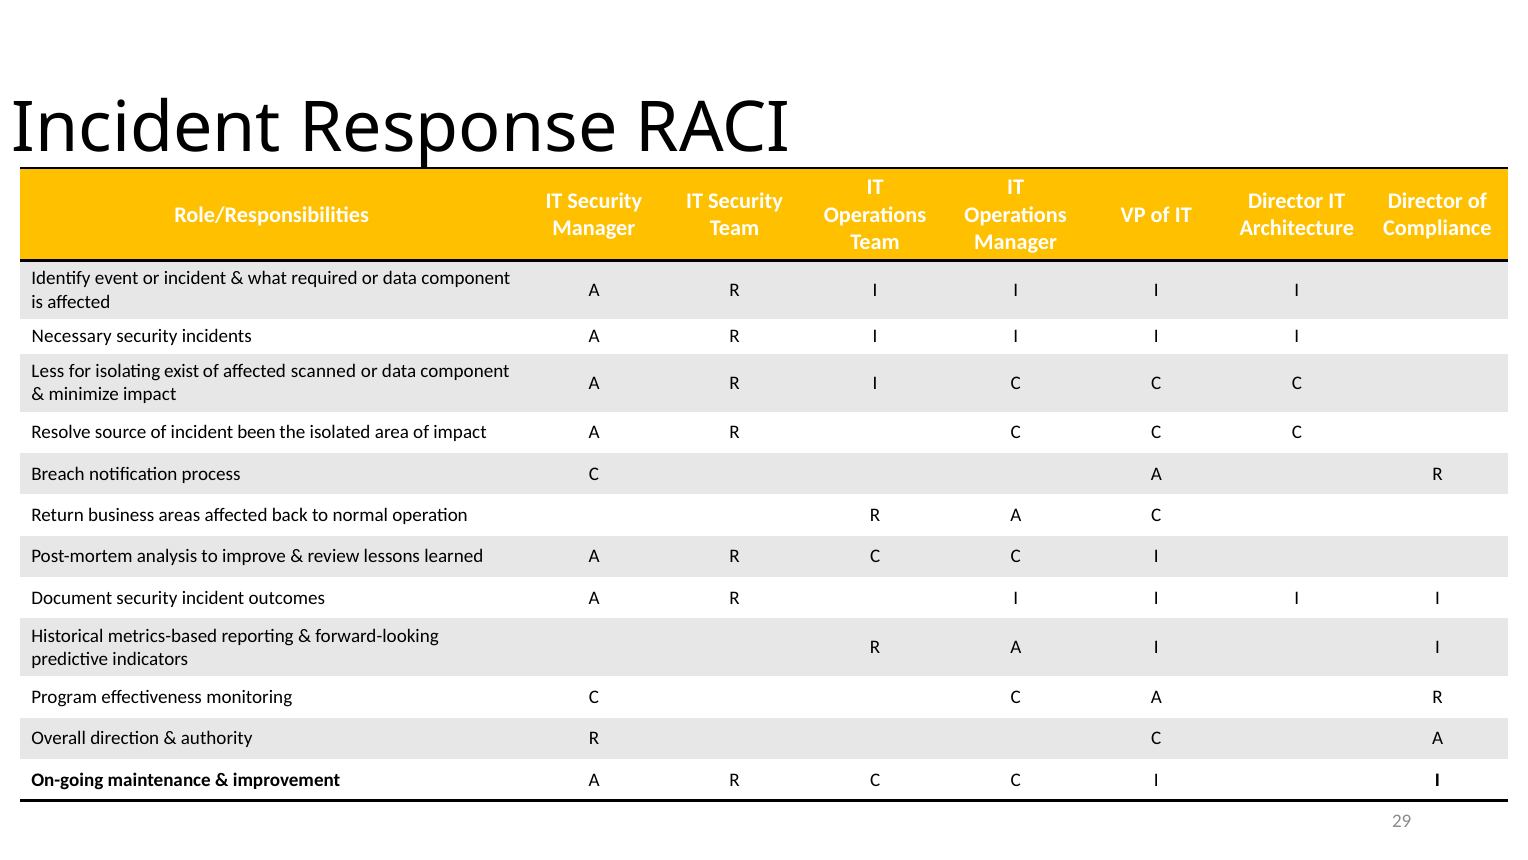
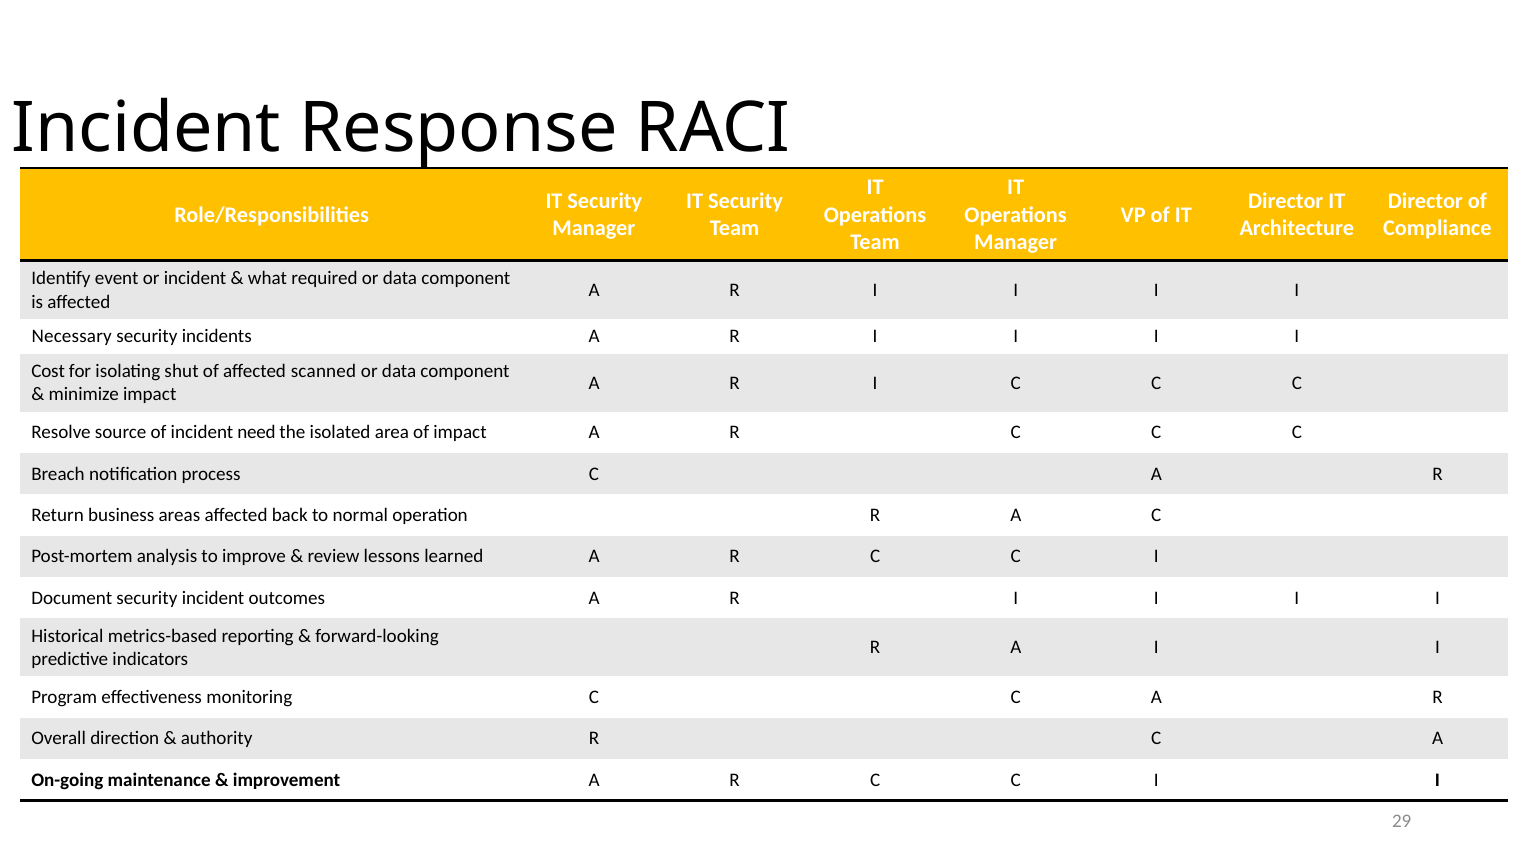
Less: Less -> Cost
exist: exist -> shut
been: been -> need
